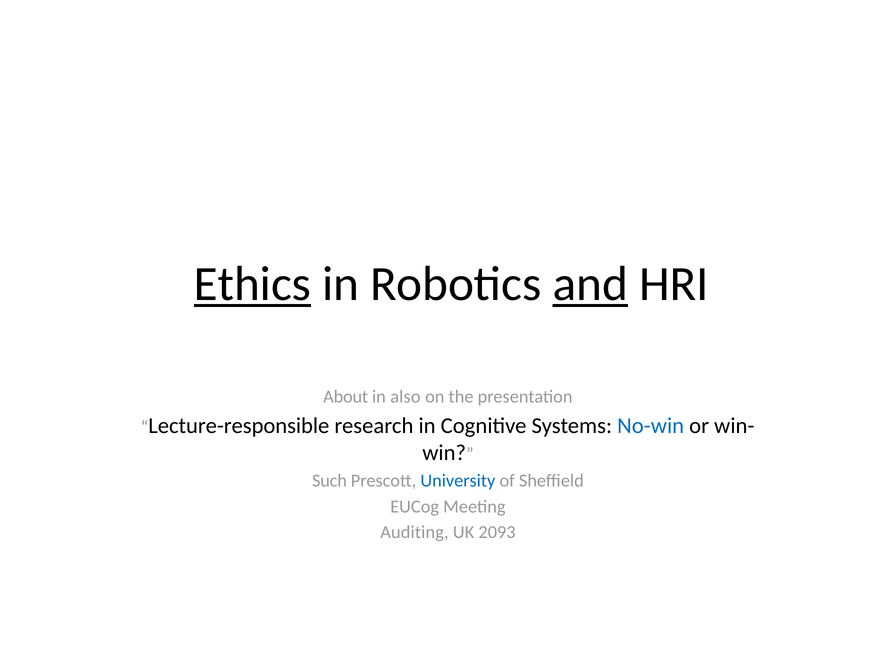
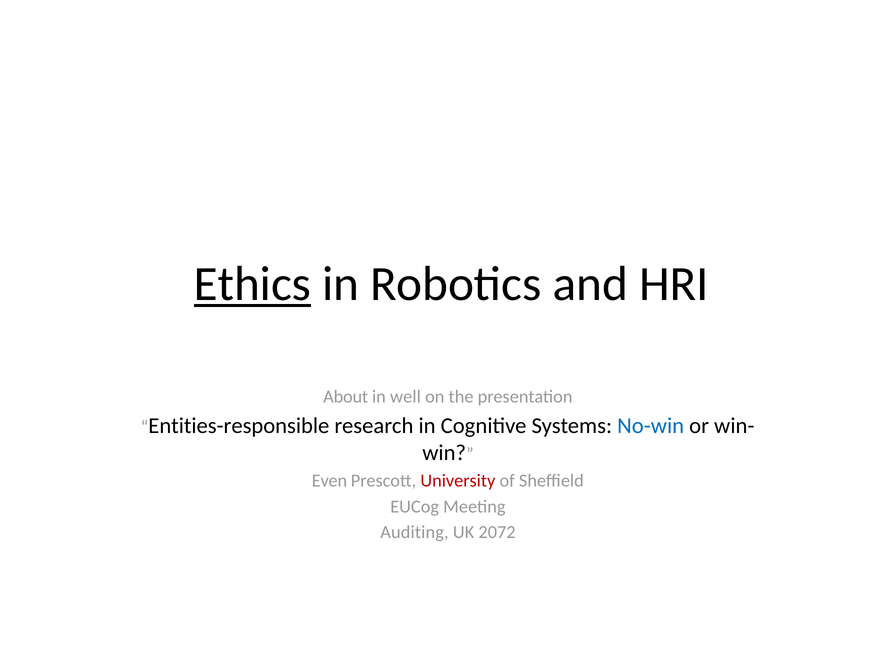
and underline: present -> none
also: also -> well
Lecture-responsible: Lecture-responsible -> Entities-responsible
Such: Such -> Even
University colour: blue -> red
2093: 2093 -> 2072
